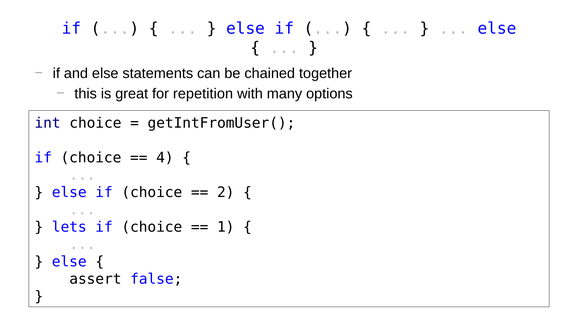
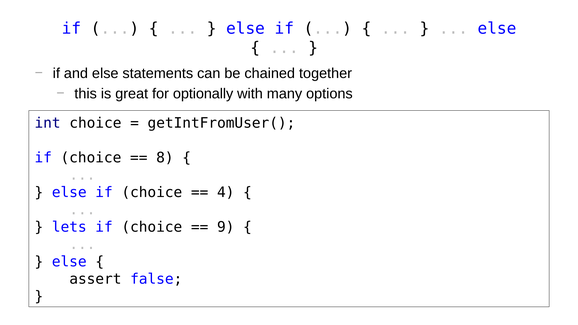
repetition: repetition -> optionally
4: 4 -> 8
2: 2 -> 4
1: 1 -> 9
